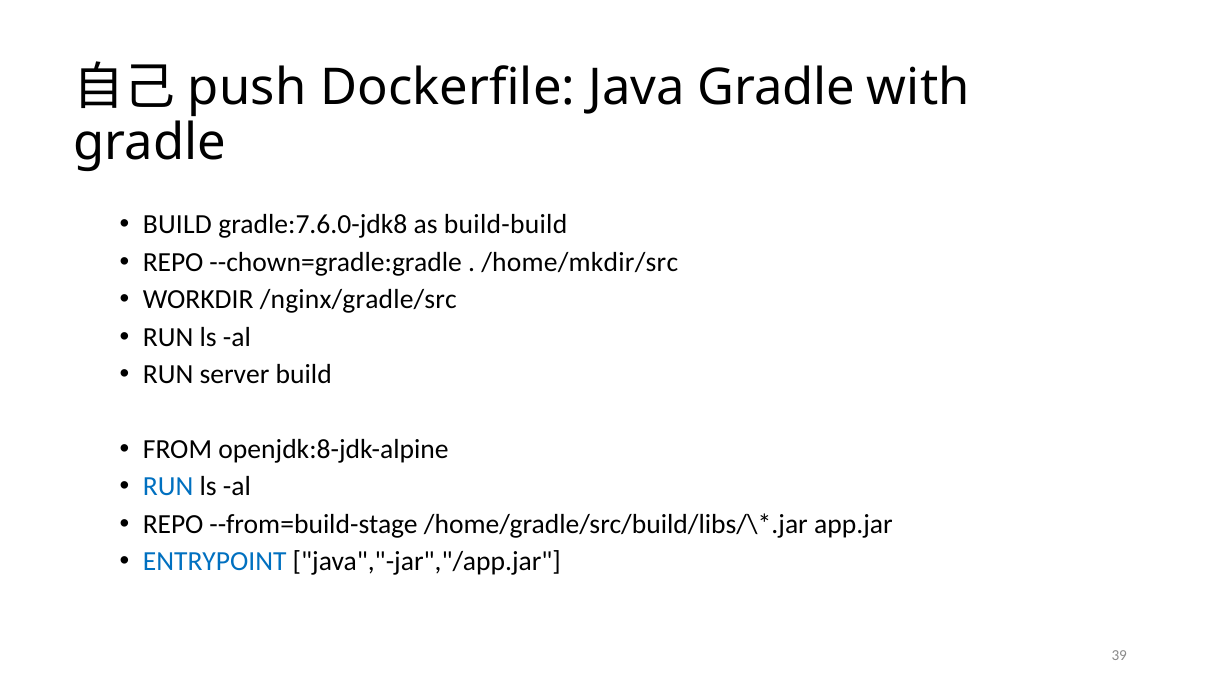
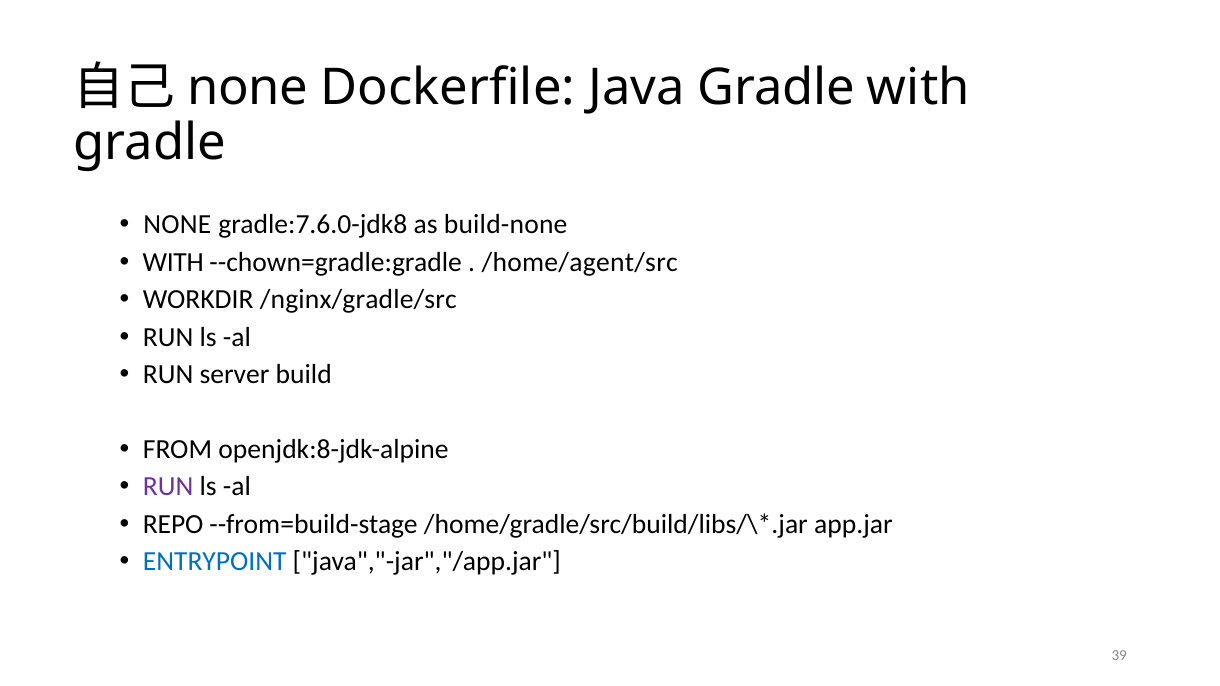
push at (247, 88): push -> none
BUILD at (177, 225): BUILD -> NONE
build-build: build-build -> build-none
REPO at (173, 262): REPO -> WITH
/home/mkdir/src: /home/mkdir/src -> /home/agent/src
RUN at (168, 487) colour: blue -> purple
